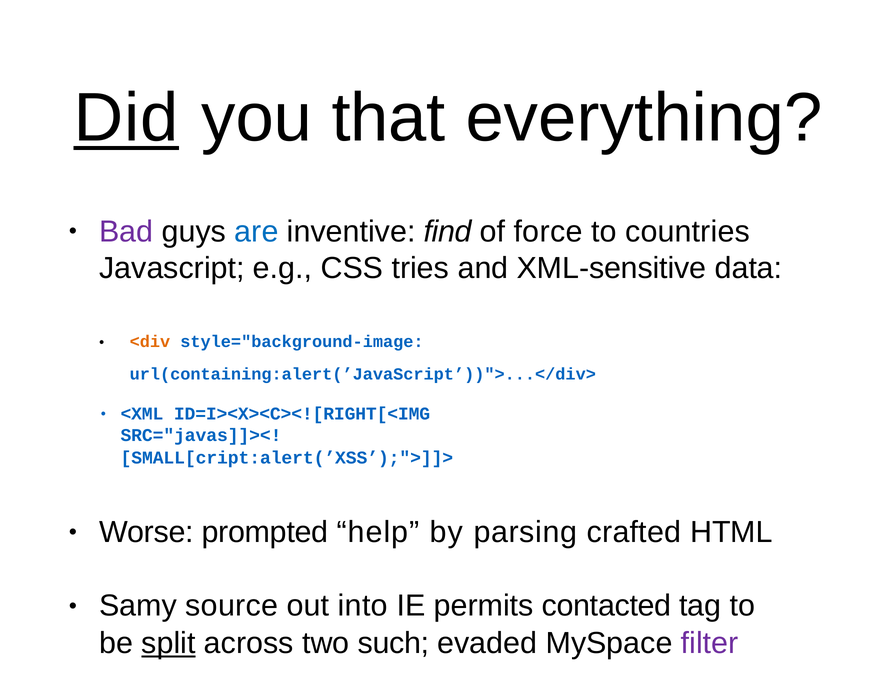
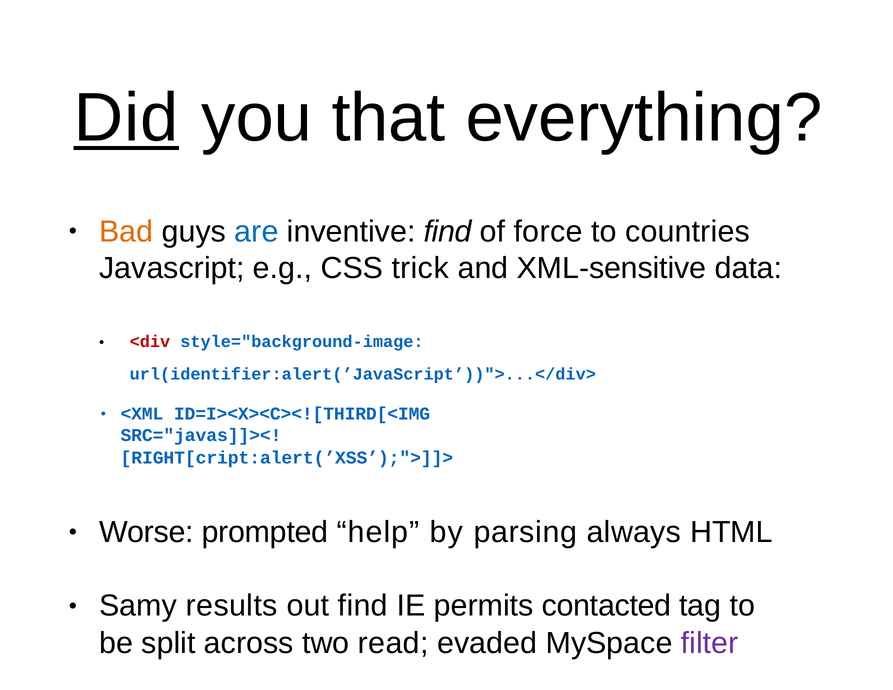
Bad colour: purple -> orange
tries: tries -> trick
<div colour: orange -> red
url(containing:alert(’JavaScript’))">...</div>: url(containing:alert(’JavaScript’))">...</div> -> url(identifier:alert(’JavaScript’))">...</div>
ID=I><X><C><![RIGHT[<IMG: ID=I><X><C><![RIGHT[<IMG -> ID=I><X><C><![THIRD[<IMG
SMALL[cript:alert(’XSS’);">]]>: SMALL[cript:alert(’XSS’);">]]> -> RIGHT[cript:alert(’XSS’);">]]>
crafted: crafted -> always
source: source -> results
out into: into -> find
split underline: present -> none
such: such -> read
